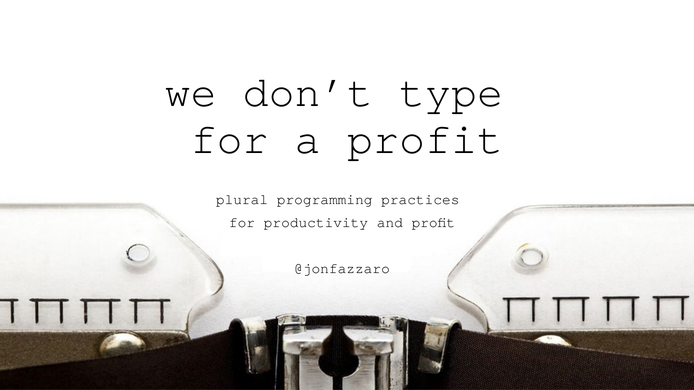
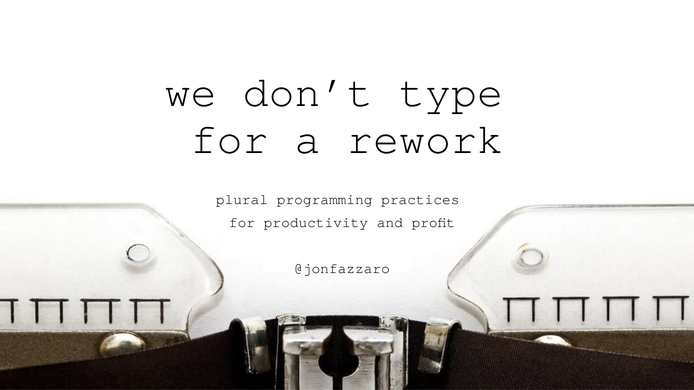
a profit: profit -> rework
